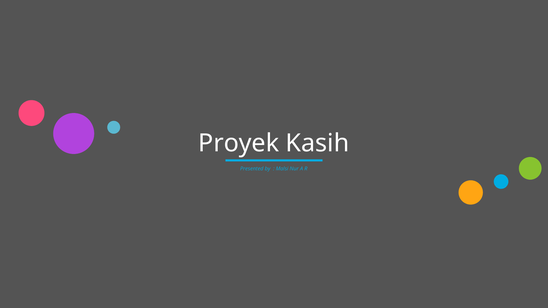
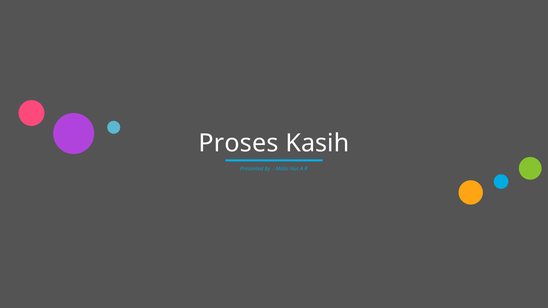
Proyek: Proyek -> Proses
